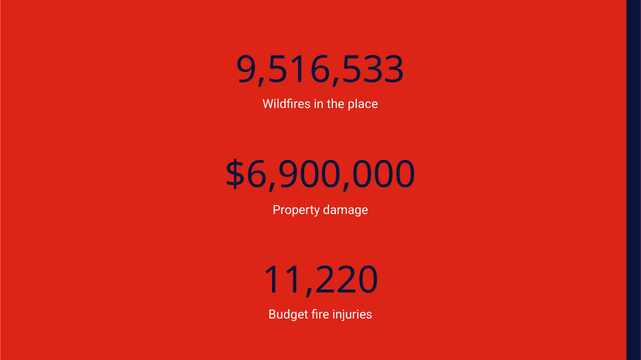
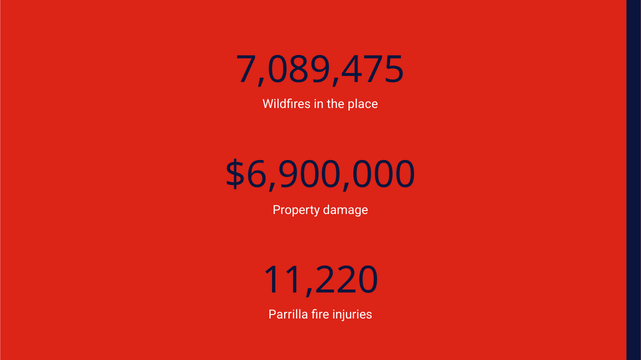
9,516,533: 9,516,533 -> 7,089,475
Budget: Budget -> Parrilla
